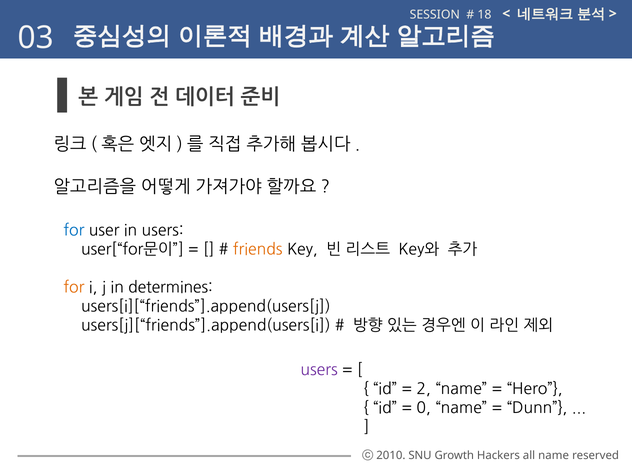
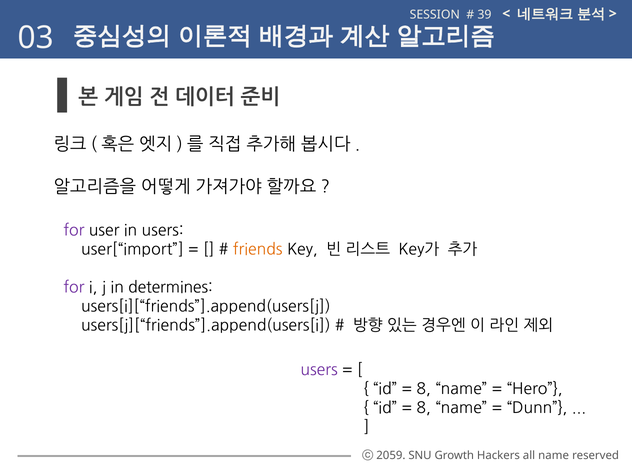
18: 18 -> 39
for at (74, 231) colour: blue -> purple
user[“for문이: user[“for문이 -> user[“import
Key와: Key와 -> Key가
for at (74, 288) colour: orange -> purple
2 at (424, 389): 2 -> 8
0 at (424, 408): 0 -> 8
2010: 2010 -> 2059
